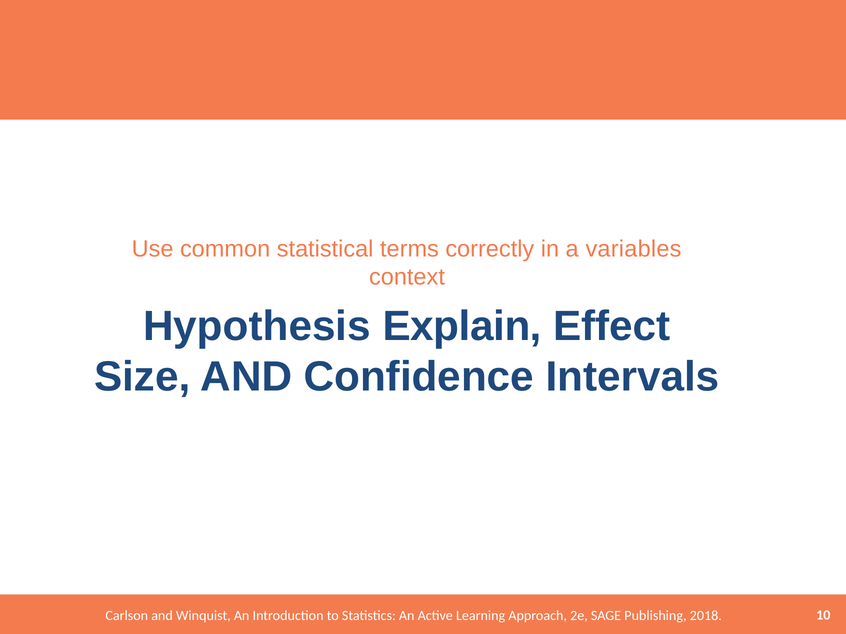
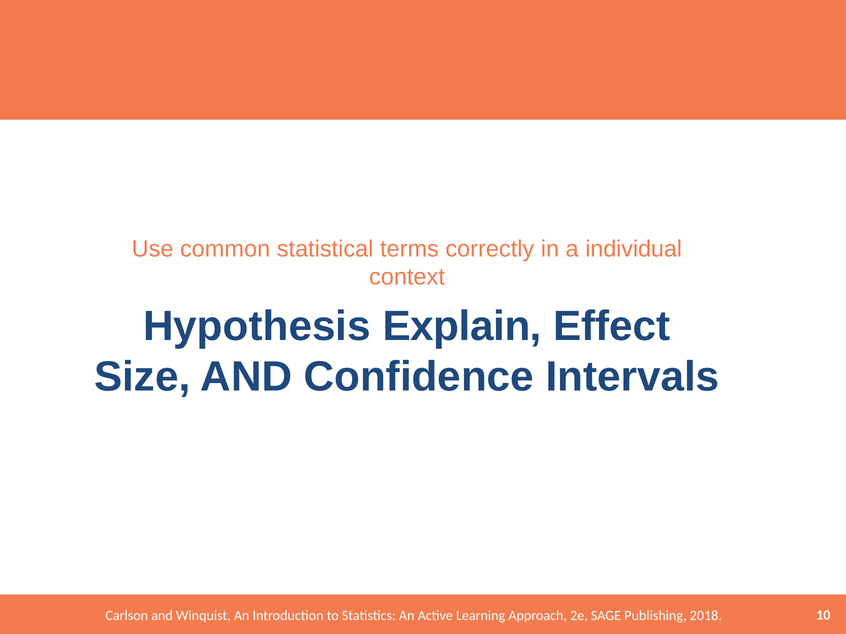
variables: variables -> individual
